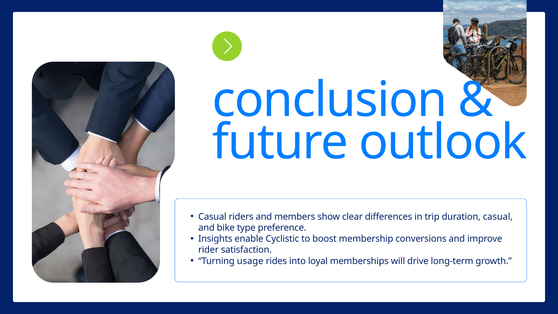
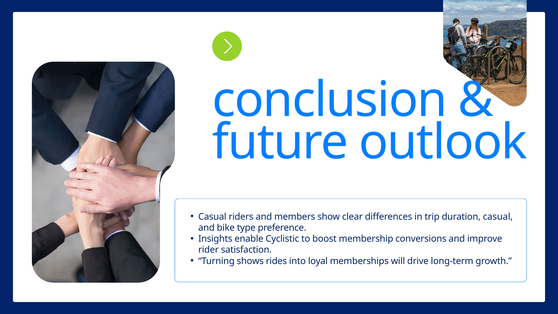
usage: usage -> shows
